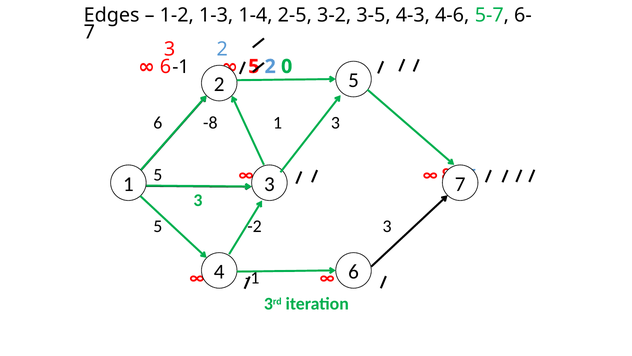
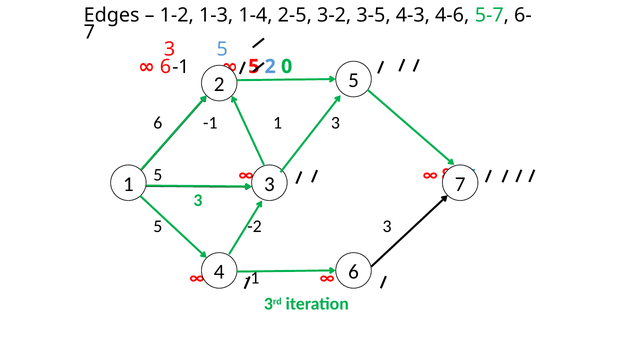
2 at (222, 49): 2 -> 5
-8 at (210, 123): -8 -> -1
